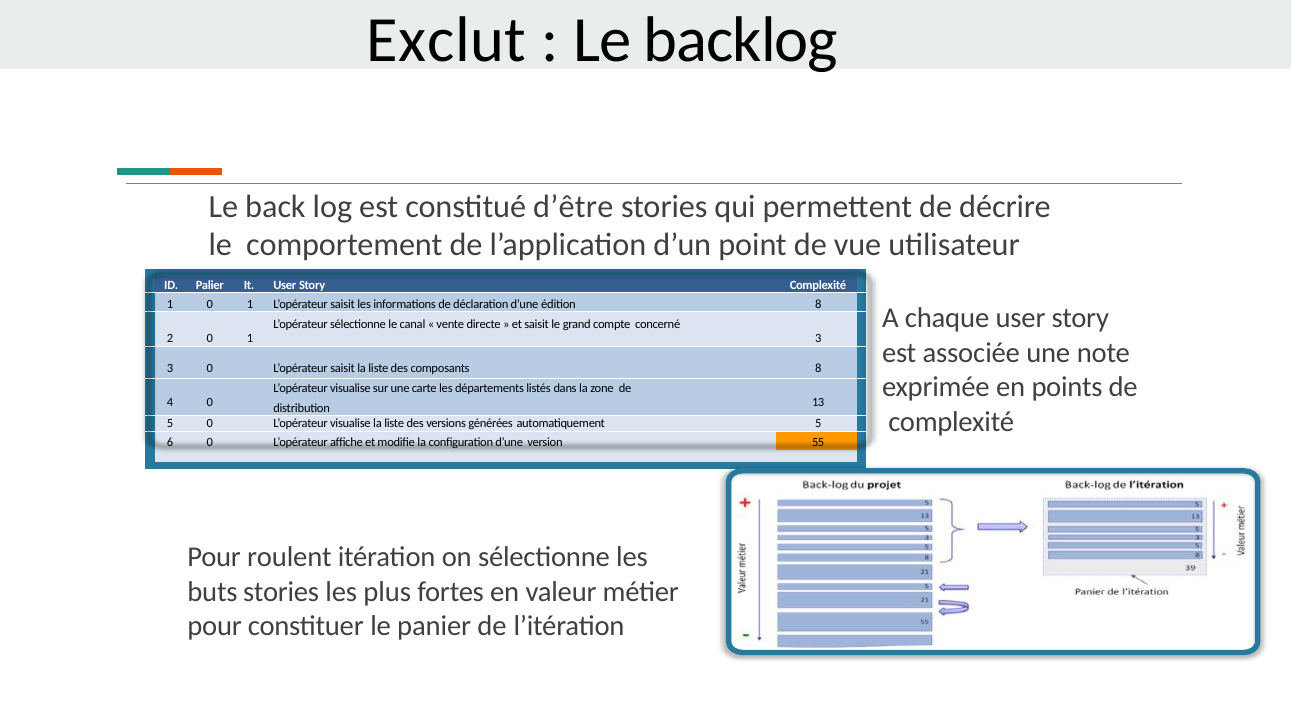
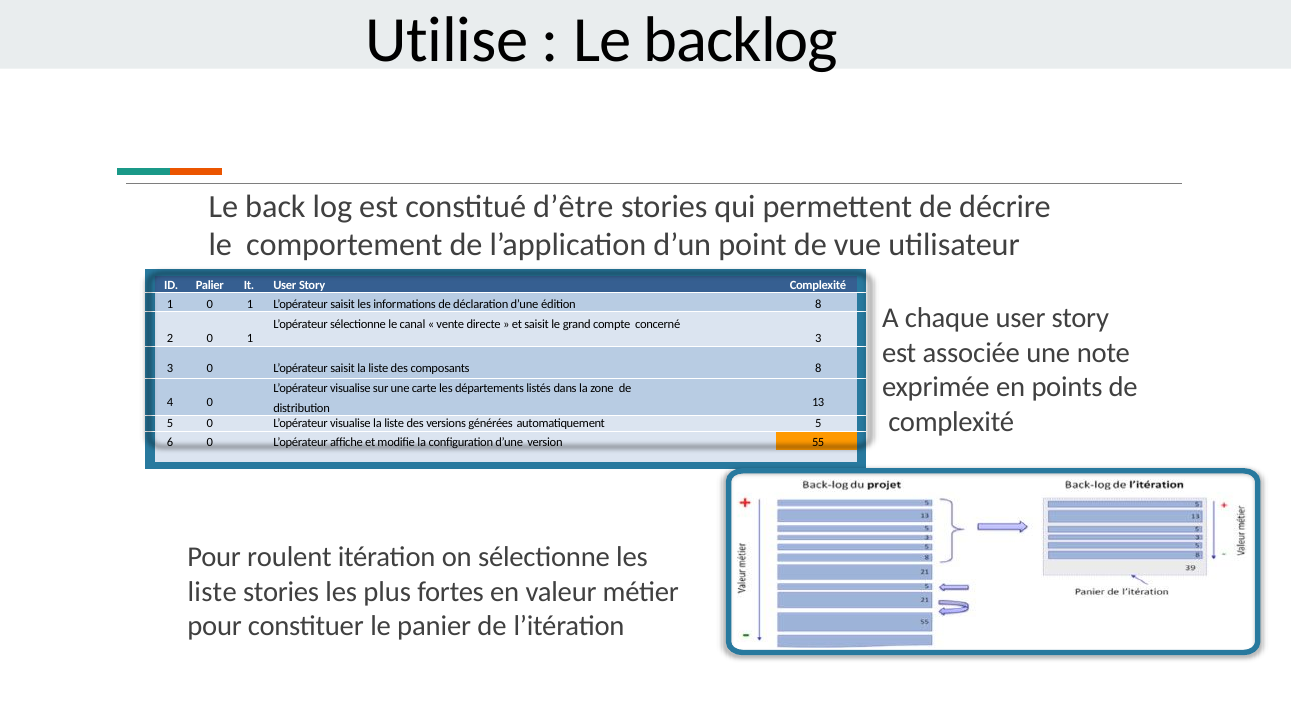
Exclut: Exclut -> Utilise
buts at (212, 592): buts -> liste
